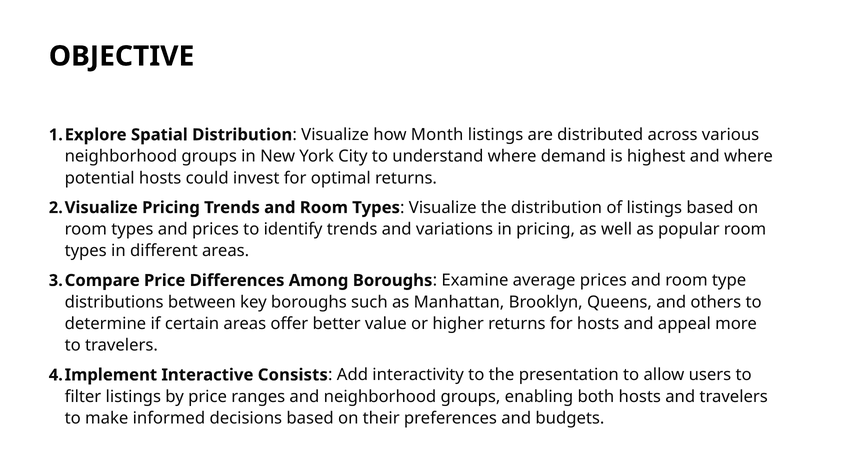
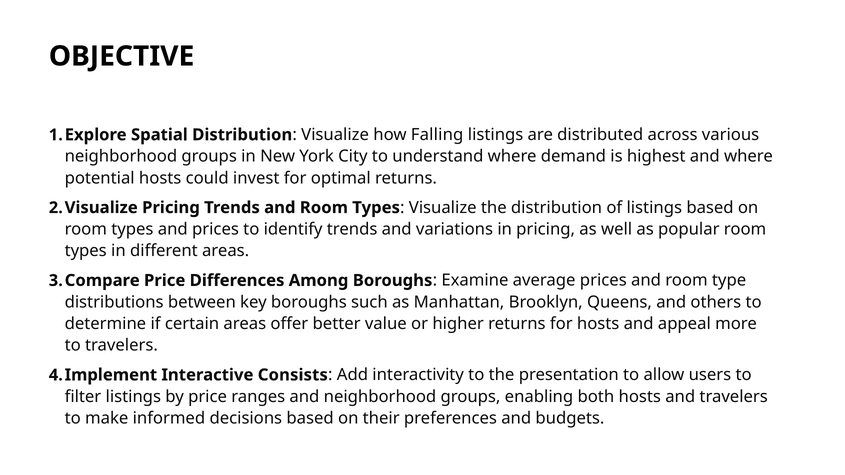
Month: Month -> Falling
